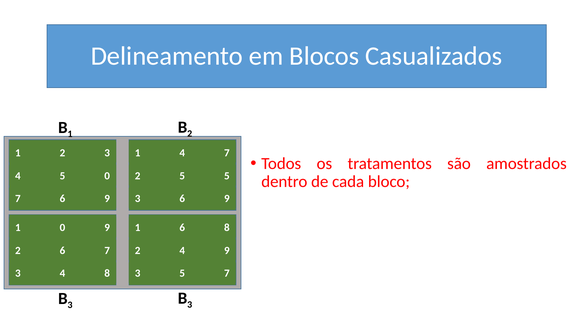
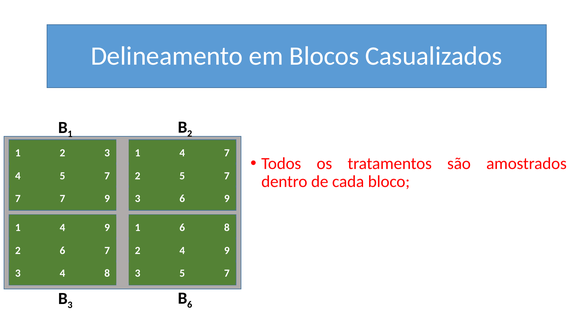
4 5 0: 0 -> 7
2 5 5: 5 -> 7
6 at (62, 198): 6 -> 7
0 at (62, 228): 0 -> 4
3 at (190, 304): 3 -> 6
